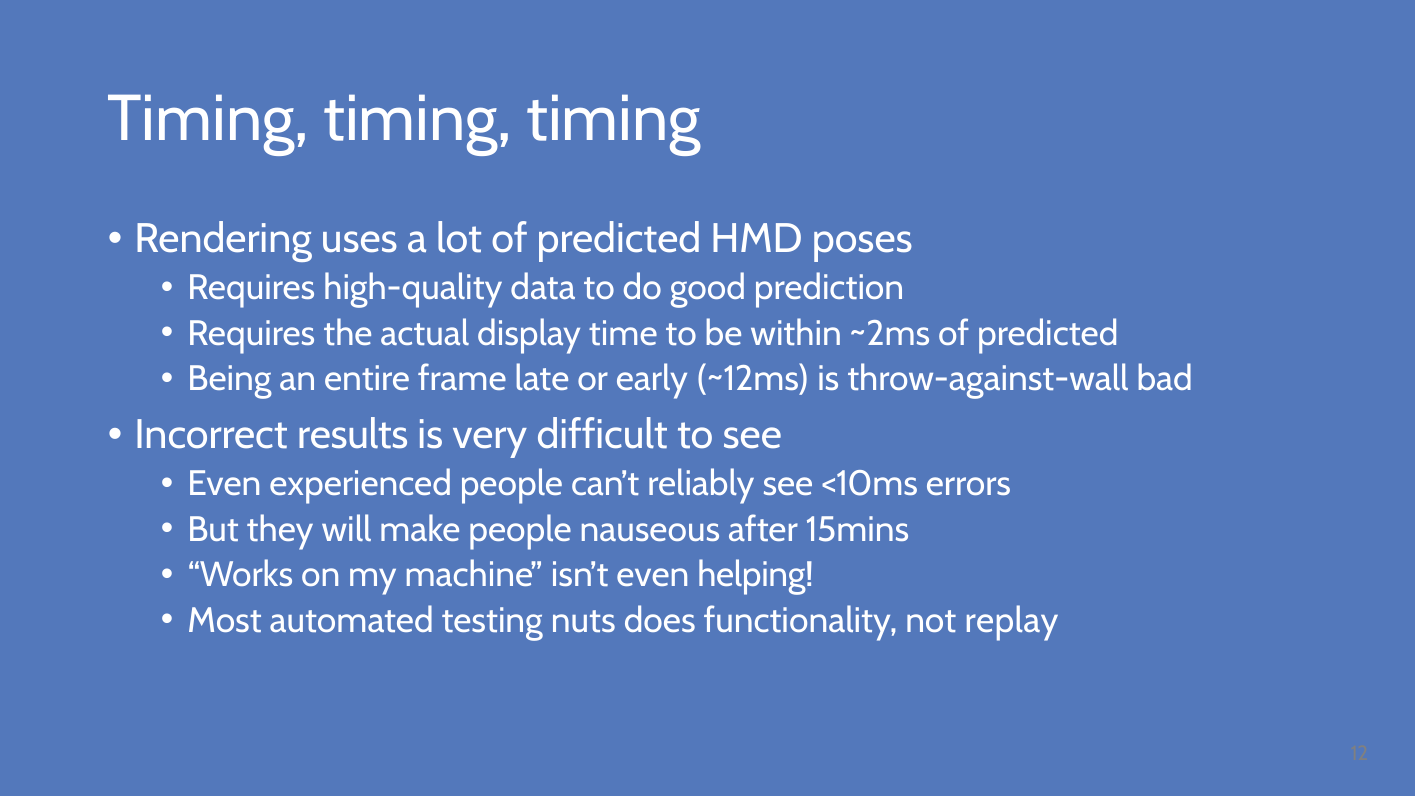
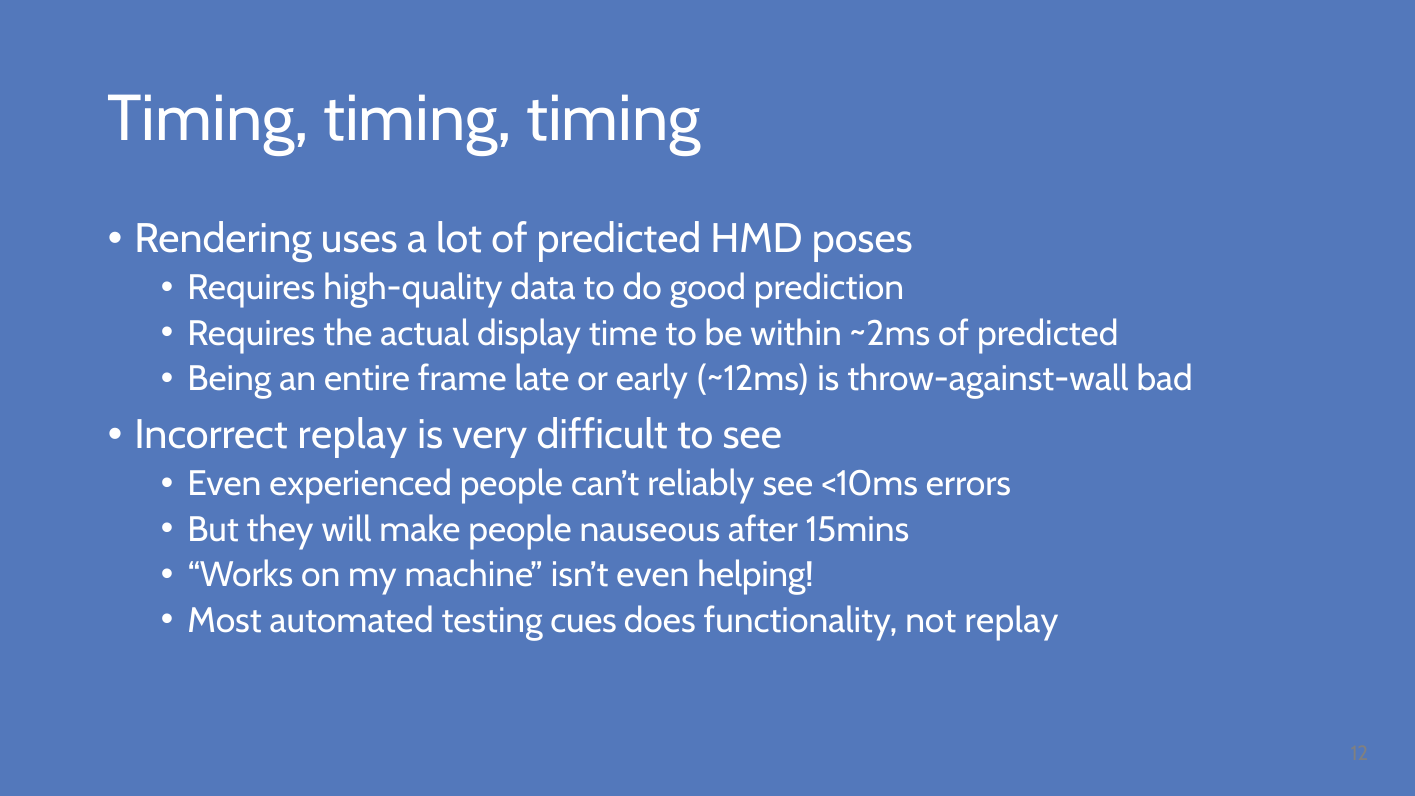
Incorrect results: results -> replay
nuts: nuts -> cues
